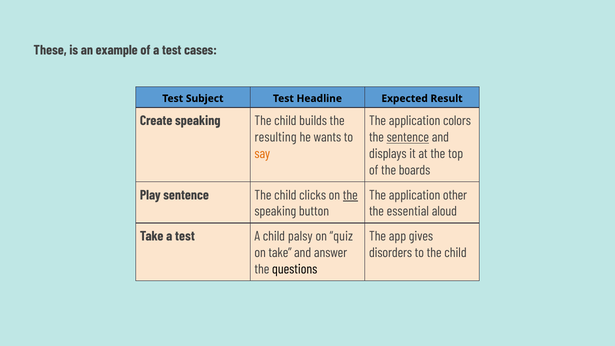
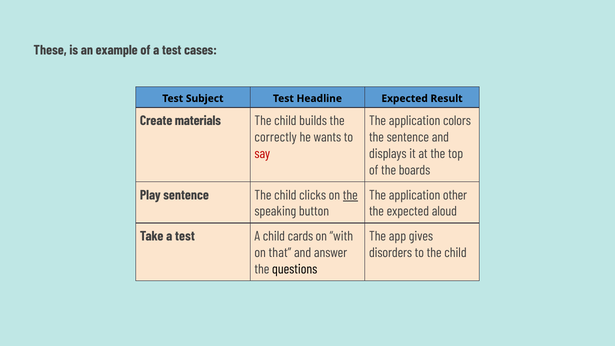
Create speaking: speaking -> materials
resulting: resulting -> correctly
sentence at (408, 137) underline: present -> none
say colour: orange -> red
the essential: essential -> expected
palsy: palsy -> cards
quiz: quiz -> with
on take: take -> that
